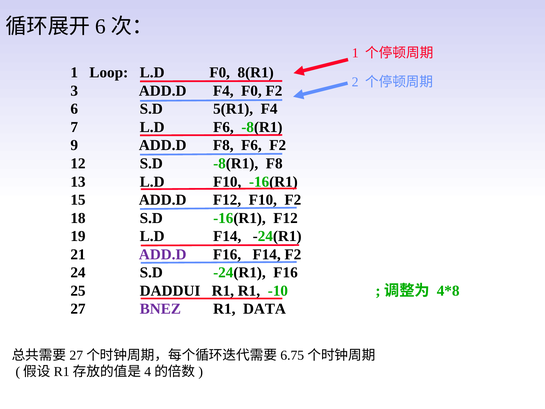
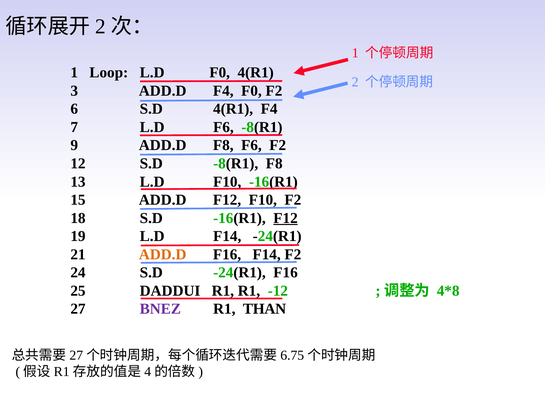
6 at (100, 27): 6 -> 2
F0 8(R1: 8(R1 -> 4(R1
S.D 5(R1: 5(R1 -> 4(R1
F12 at (286, 218) underline: none -> present
ADD.D at (163, 254) colour: purple -> orange
-10: -10 -> -12
DATA: DATA -> THAN
